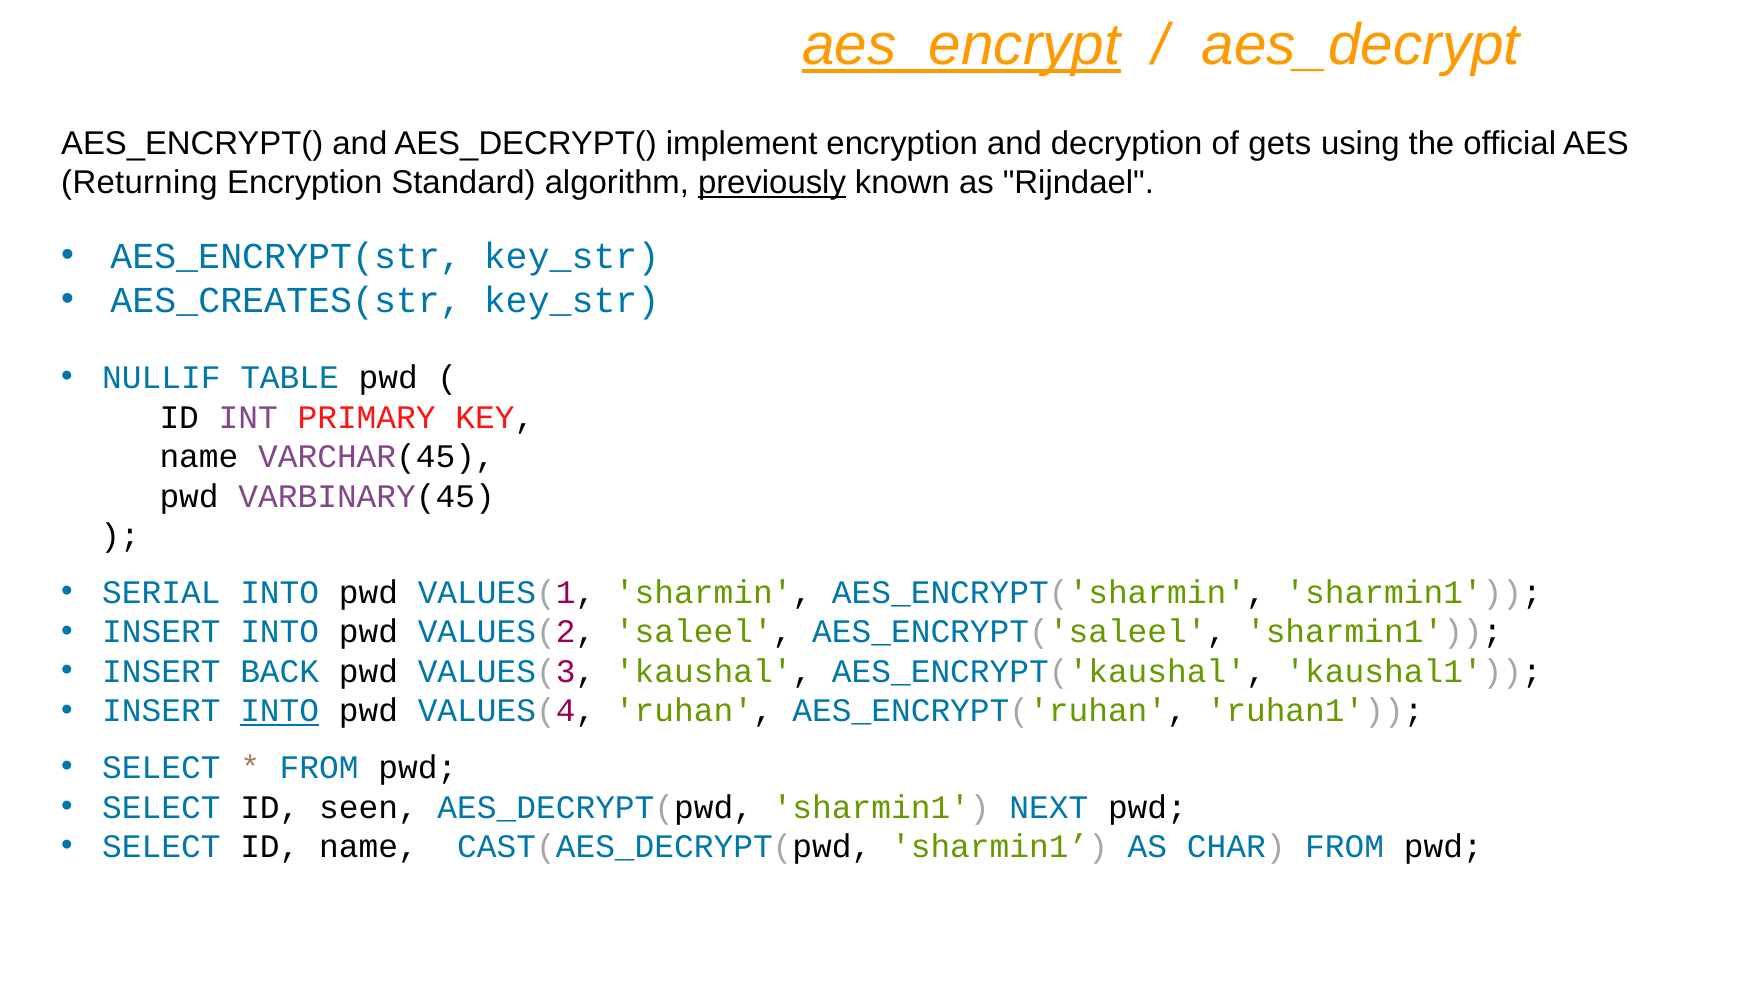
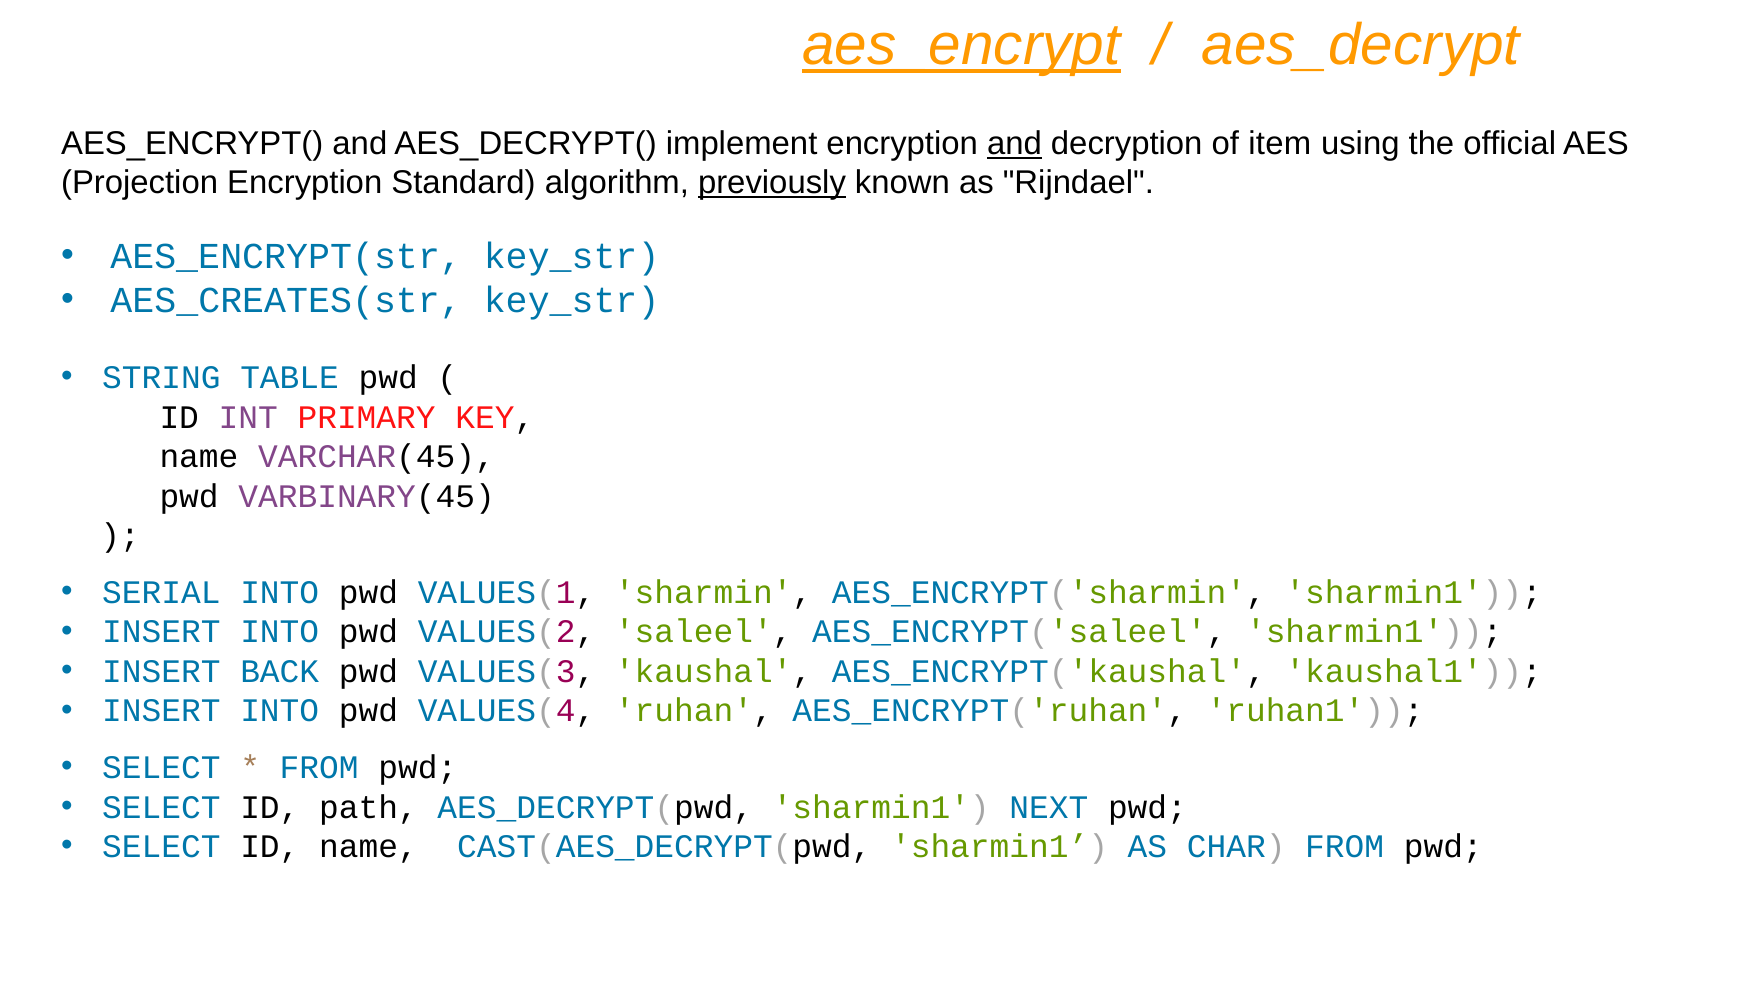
and at (1014, 144) underline: none -> present
gets: gets -> item
Returning: Returning -> Projection
NULLIF: NULLIF -> STRING
INTO at (280, 711) underline: present -> none
seen: seen -> path
